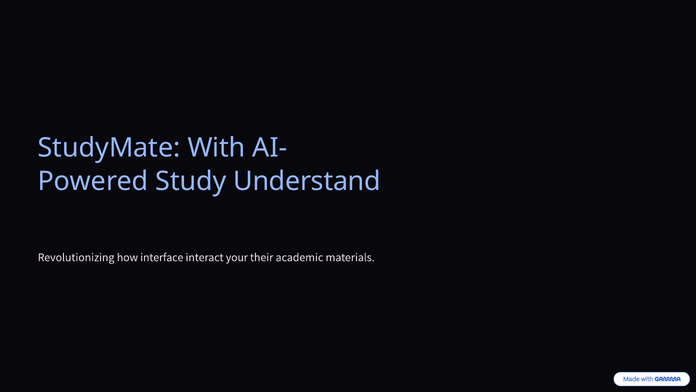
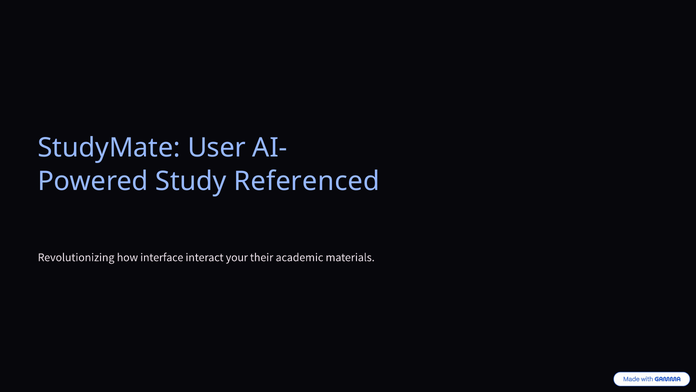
With: With -> User
Understand: Understand -> Referenced
